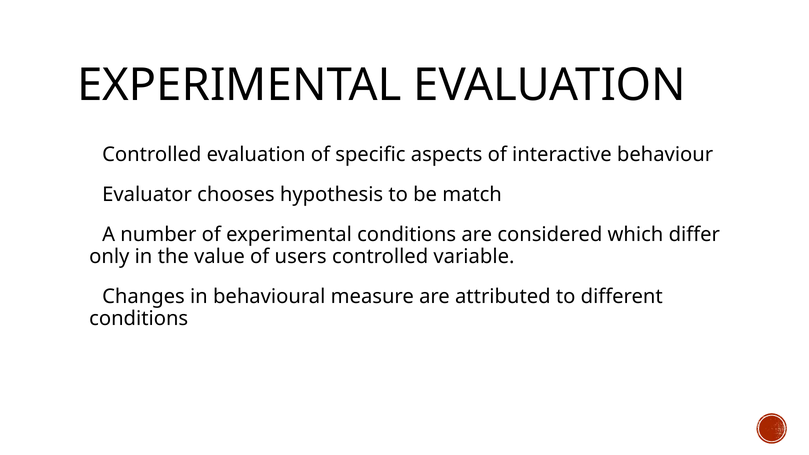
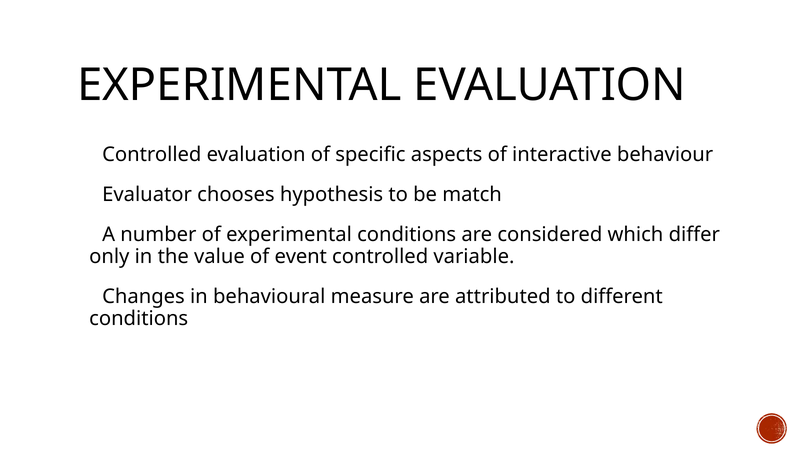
users: users -> event
